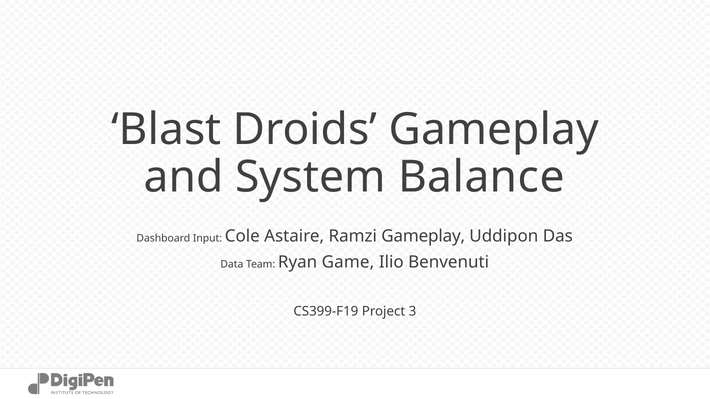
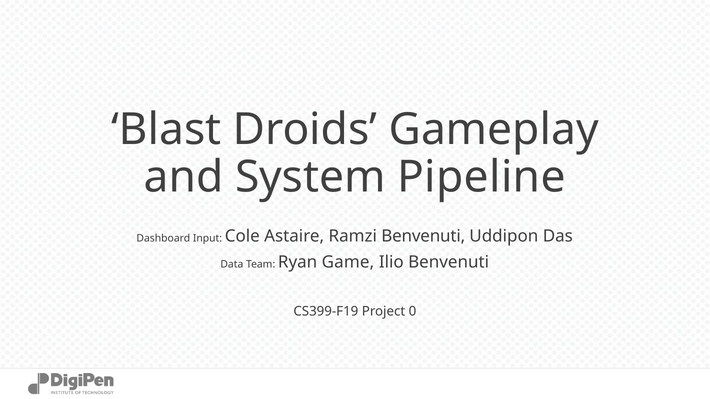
Balance: Balance -> Pipeline
Ramzi Gameplay: Gameplay -> Benvenuti
3: 3 -> 0
